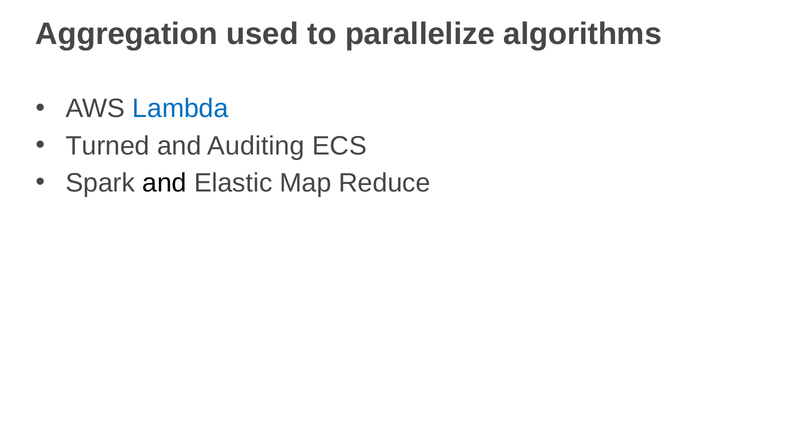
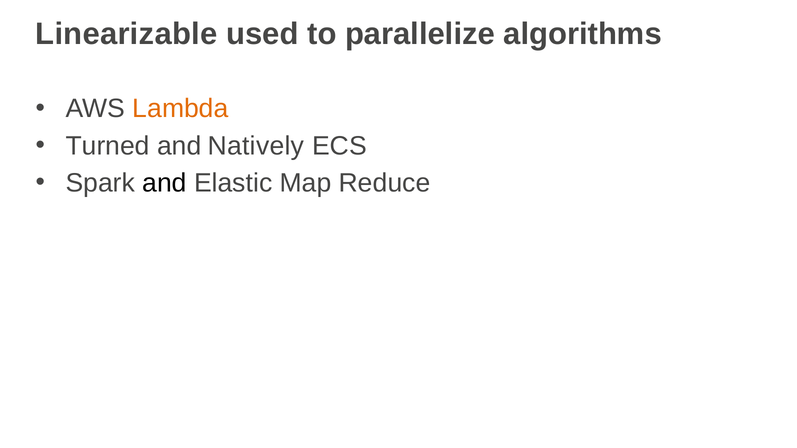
Aggregation: Aggregation -> Linearizable
Lambda colour: blue -> orange
Auditing: Auditing -> Natively
